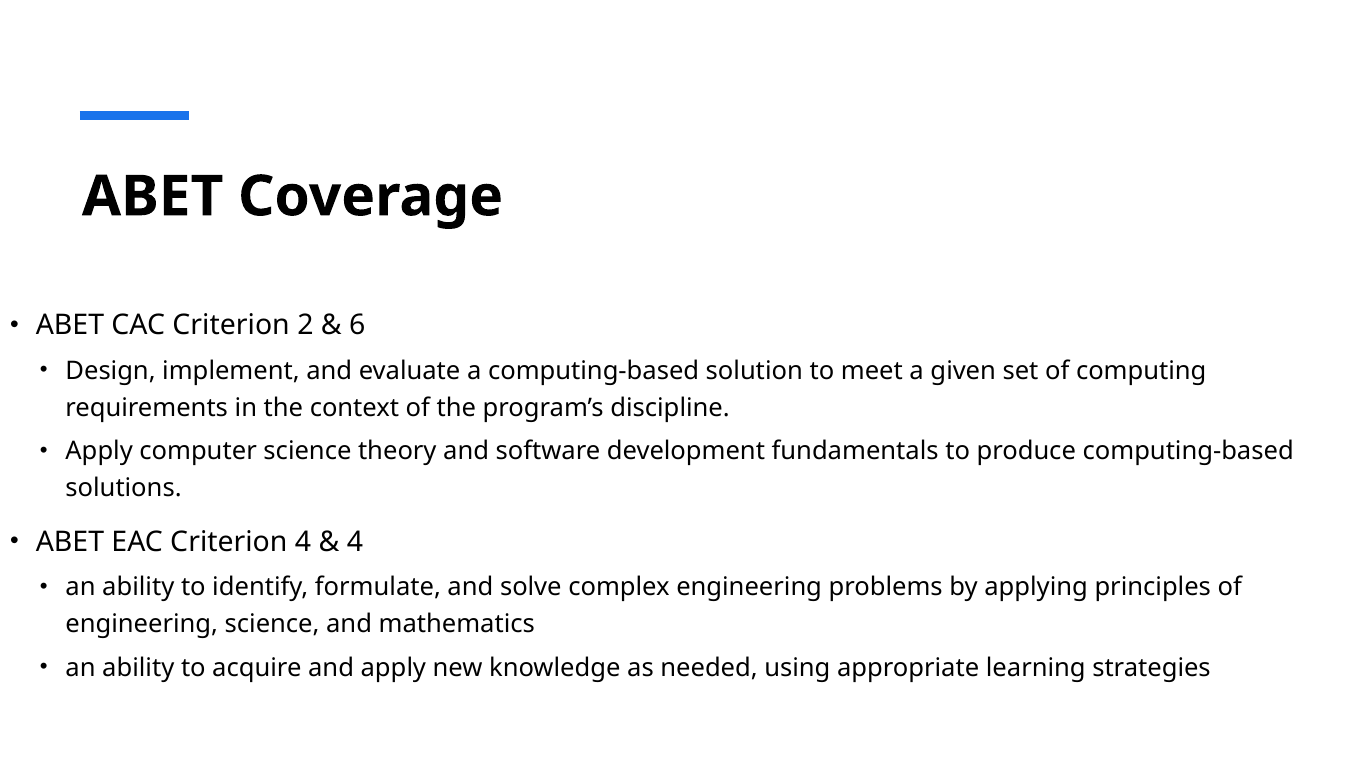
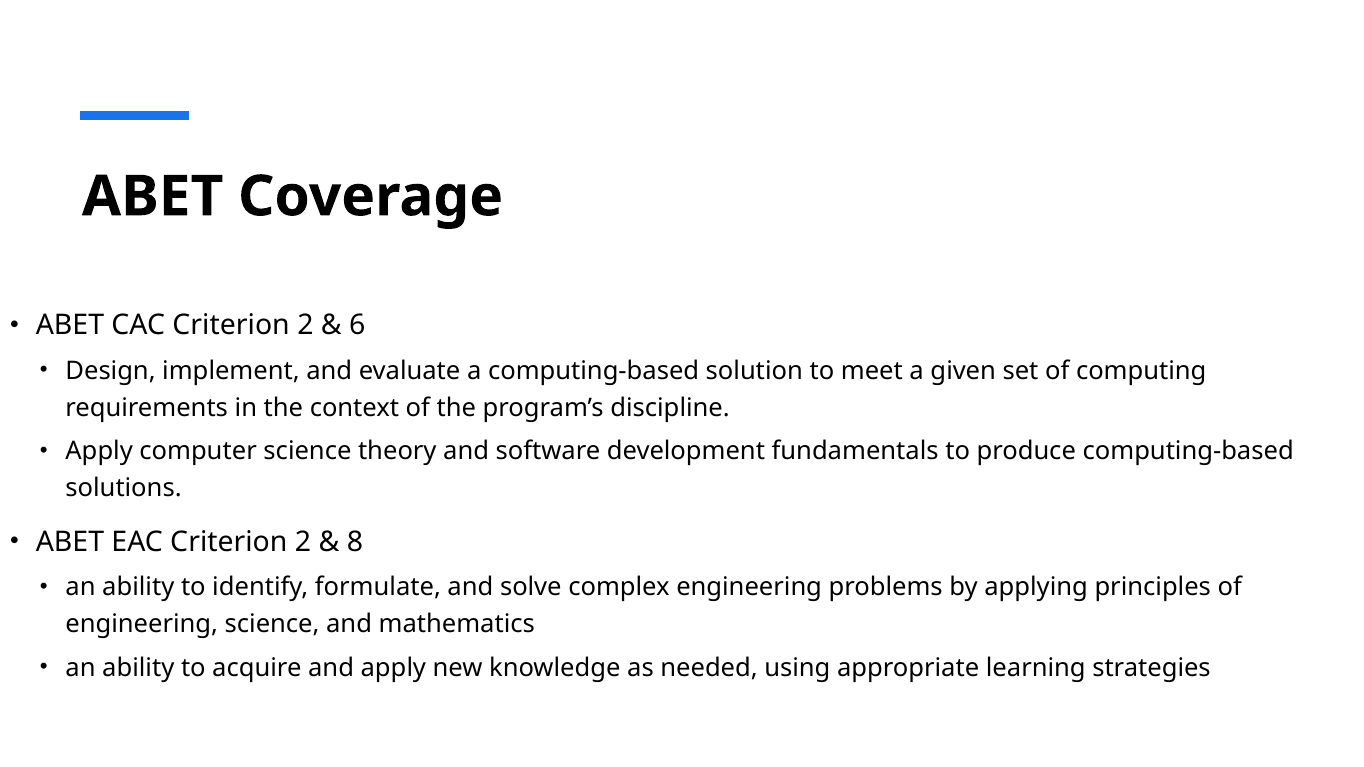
EAC Criterion 4: 4 -> 2
4 at (355, 542): 4 -> 8
